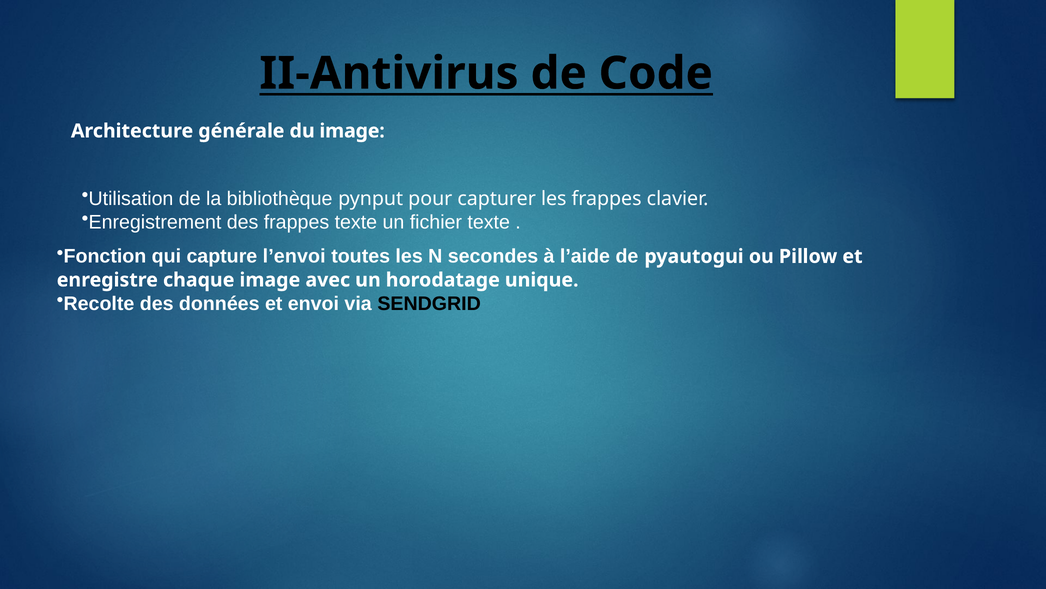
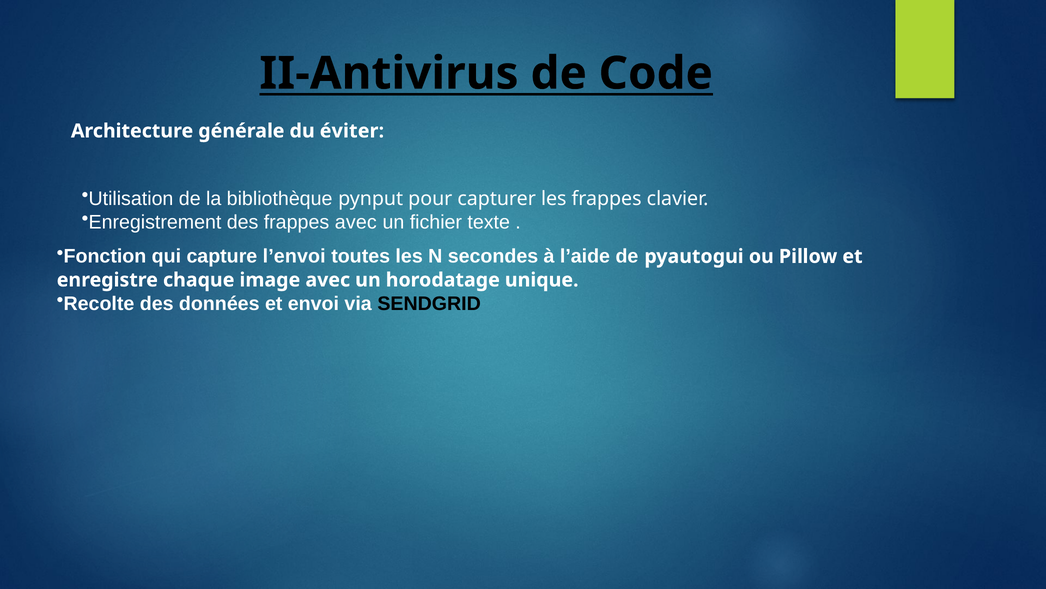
du image: image -> éviter
frappes texte: texte -> avec
